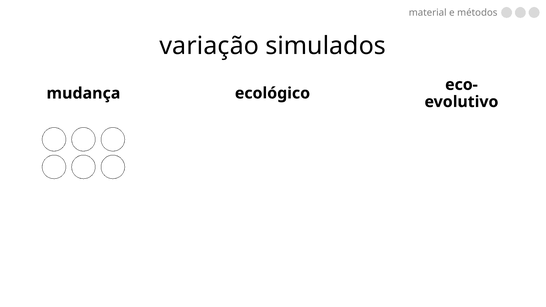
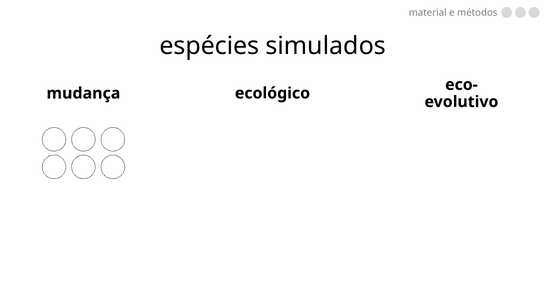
variação: variação -> espécies
